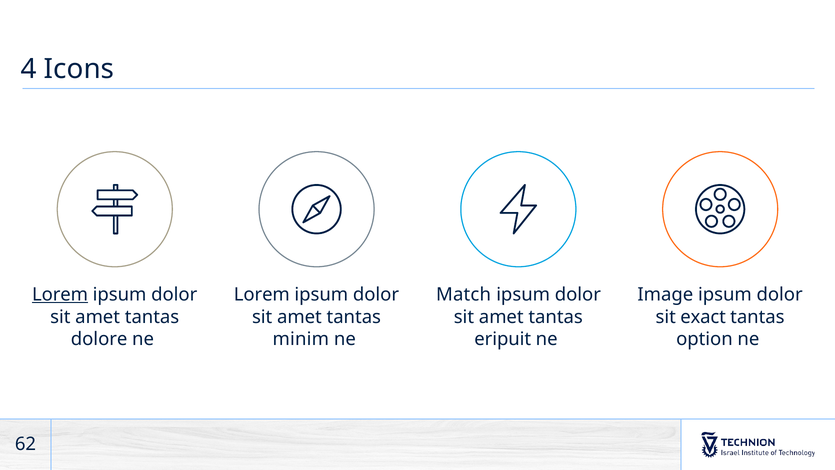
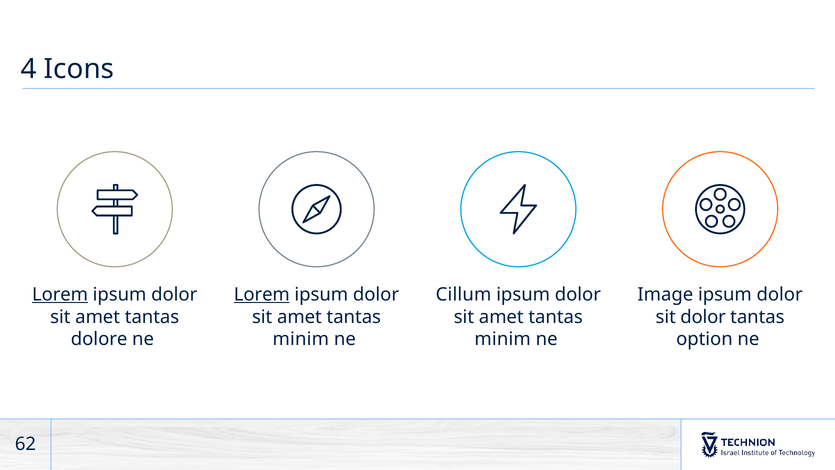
Lorem at (262, 294) underline: none -> present
Match: Match -> Cillum
sit exact: exact -> dolor
eripuit at (503, 339): eripuit -> minim
